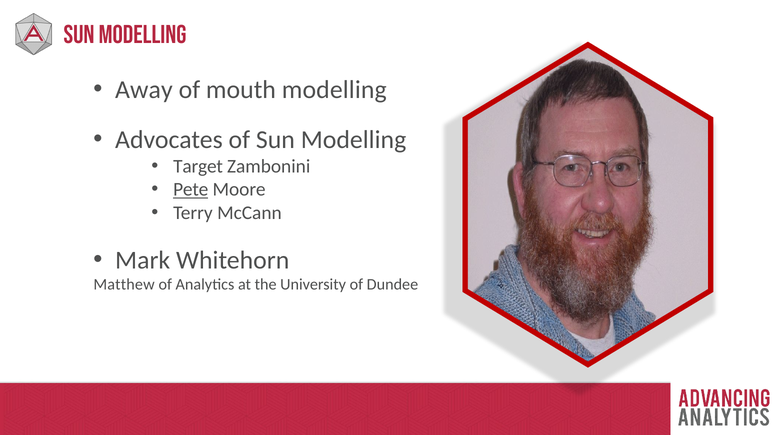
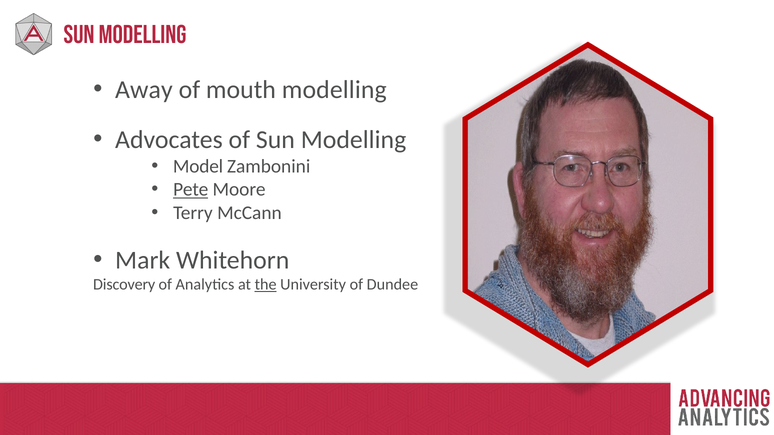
Target: Target -> Model
Matthew: Matthew -> Discovery
the underline: none -> present
